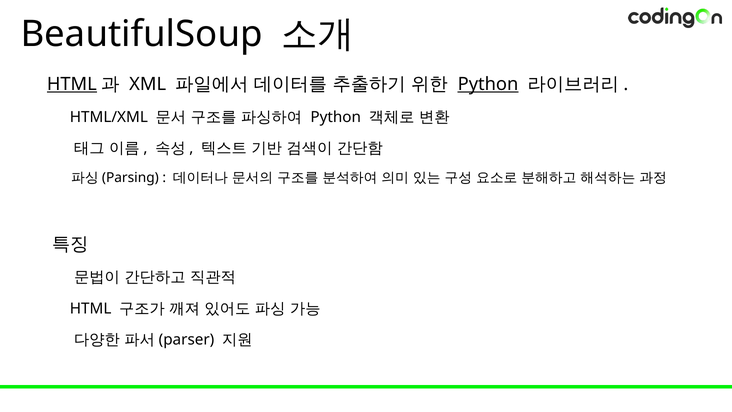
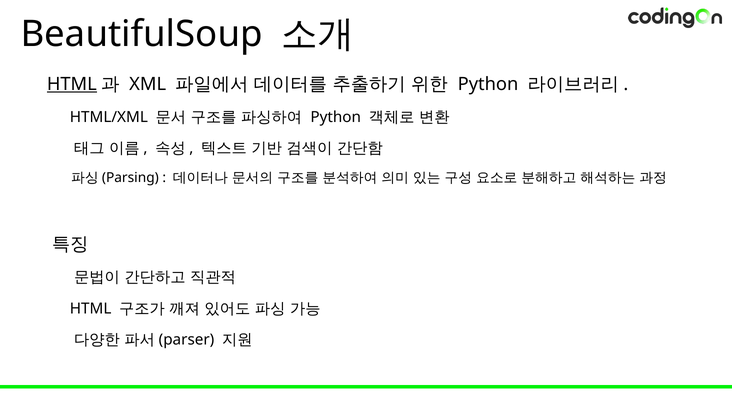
Python at (488, 84) underline: present -> none
